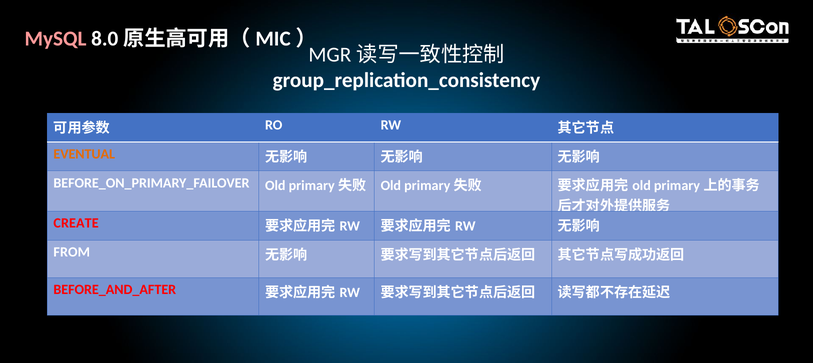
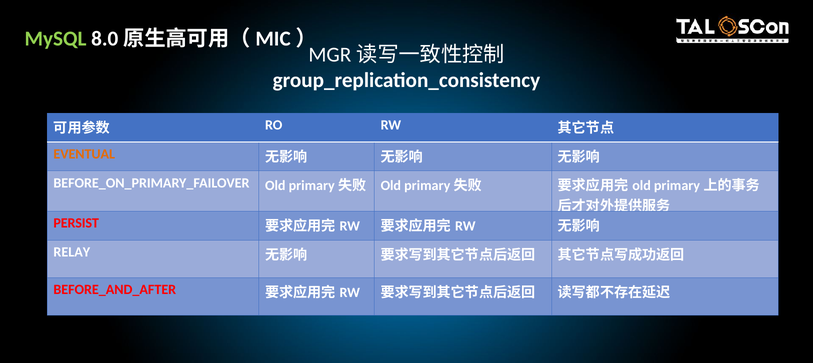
MySQL colour: pink -> light green
CREATE: CREATE -> PERSIST
FROM: FROM -> RELAY
